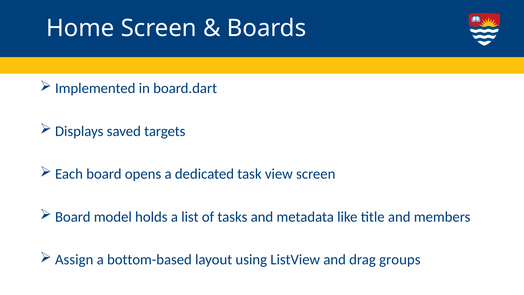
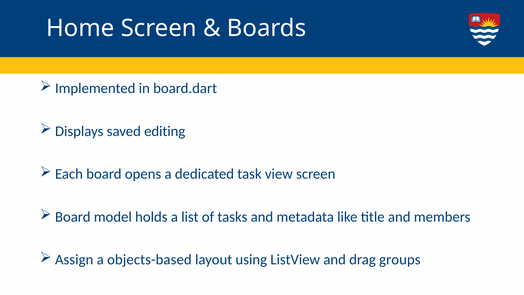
targets: targets -> editing
bottom-based: bottom-based -> objects-based
